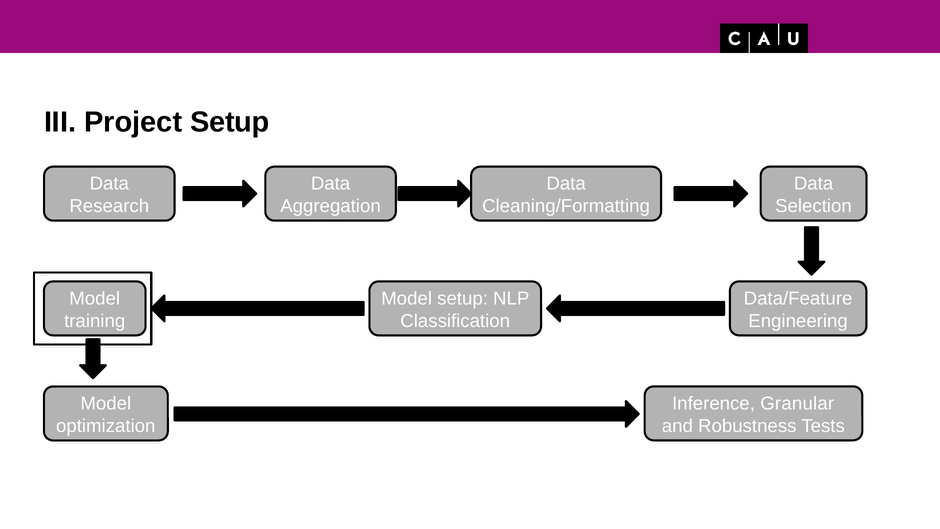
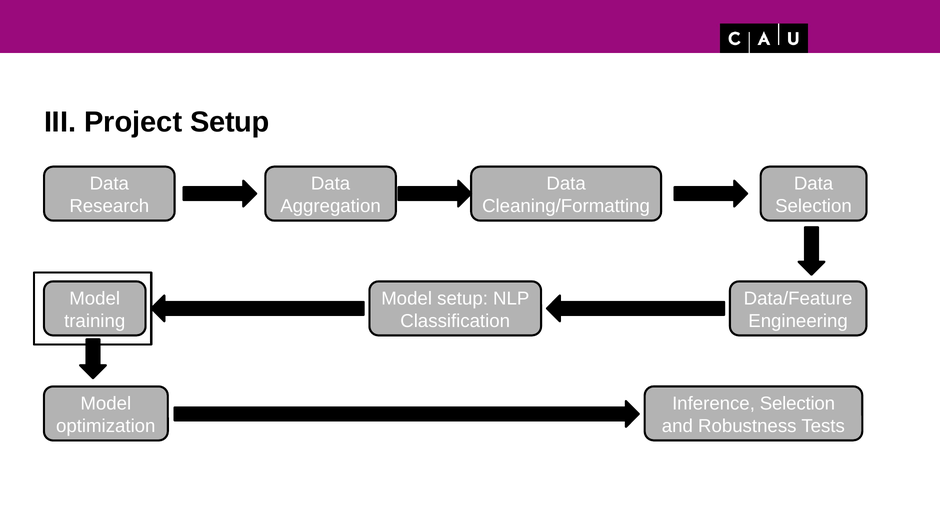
Inference Granular: Granular -> Selection
